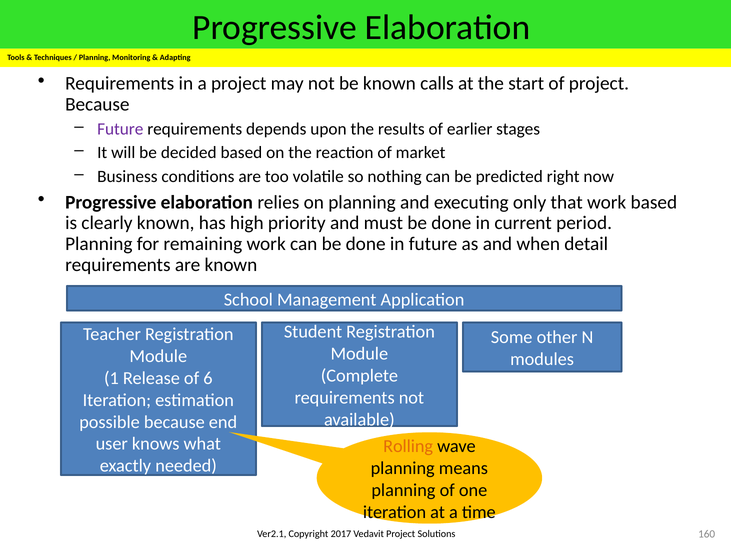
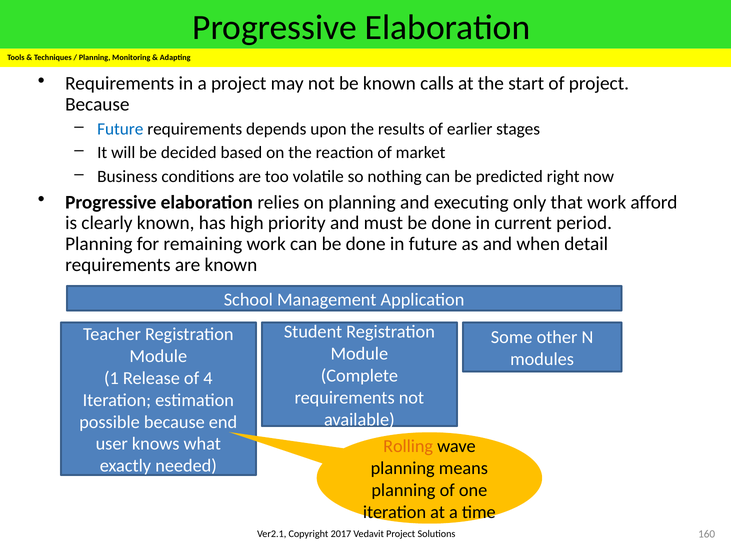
Future at (120, 129) colour: purple -> blue
work based: based -> afford
6: 6 -> 4
